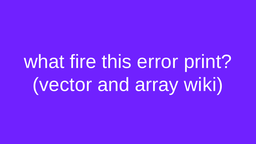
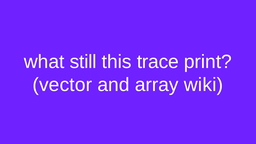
fire: fire -> still
error: error -> trace
